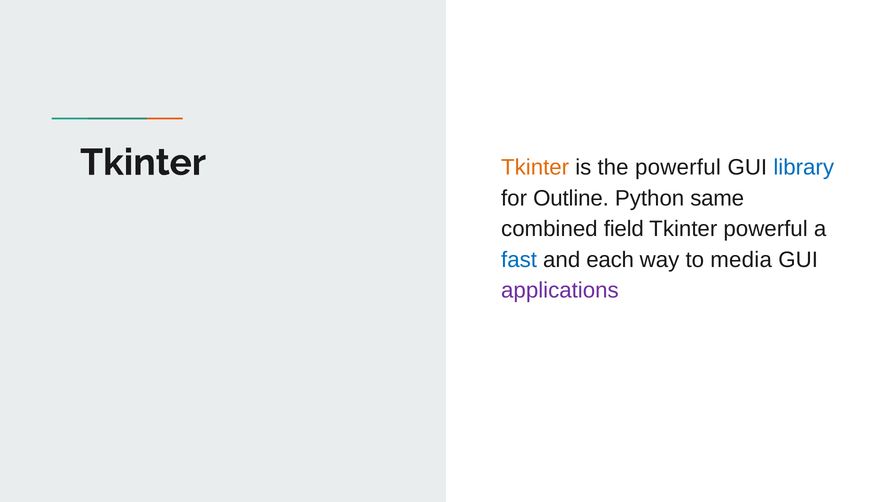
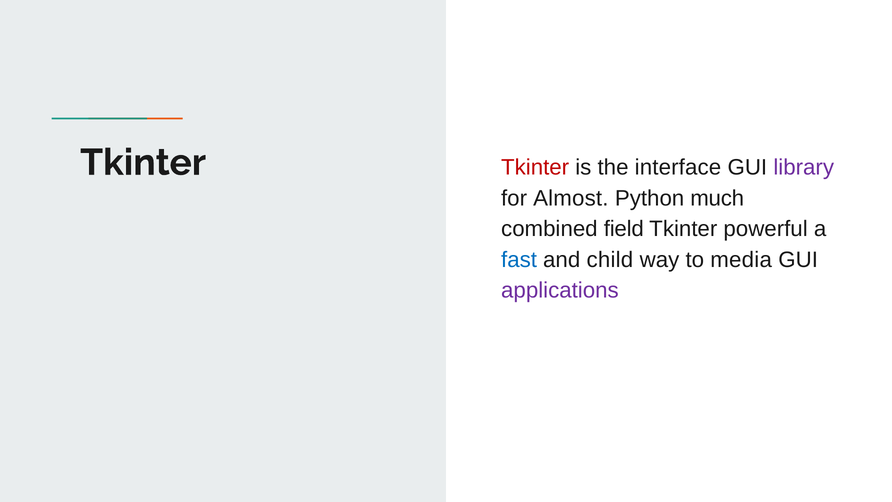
Tkinter at (535, 167) colour: orange -> red
the powerful: powerful -> interface
library colour: blue -> purple
Outline: Outline -> Almost
same: same -> much
each: each -> child
